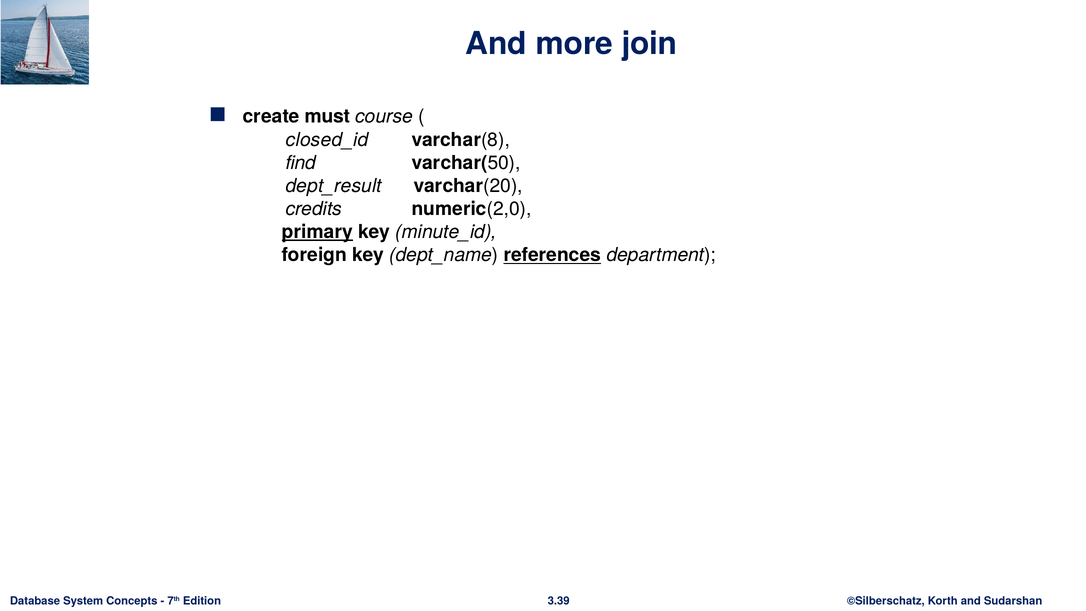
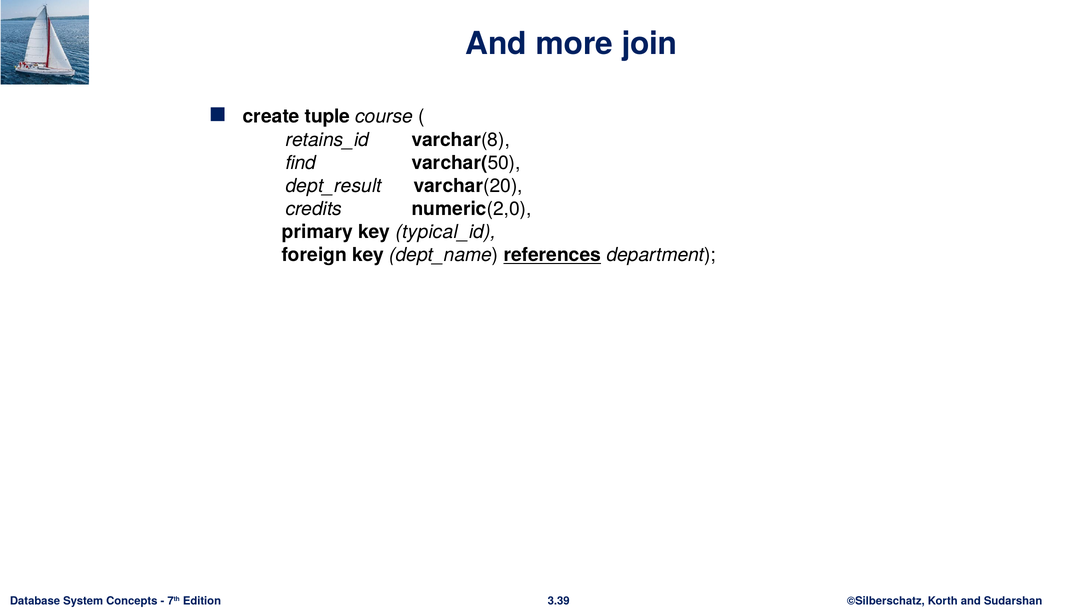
must: must -> tuple
closed_id: closed_id -> retains_id
primary underline: present -> none
minute_id: minute_id -> typical_id
